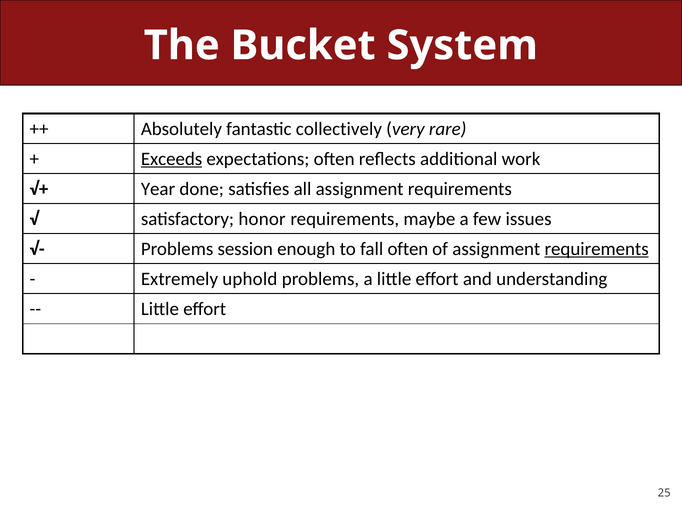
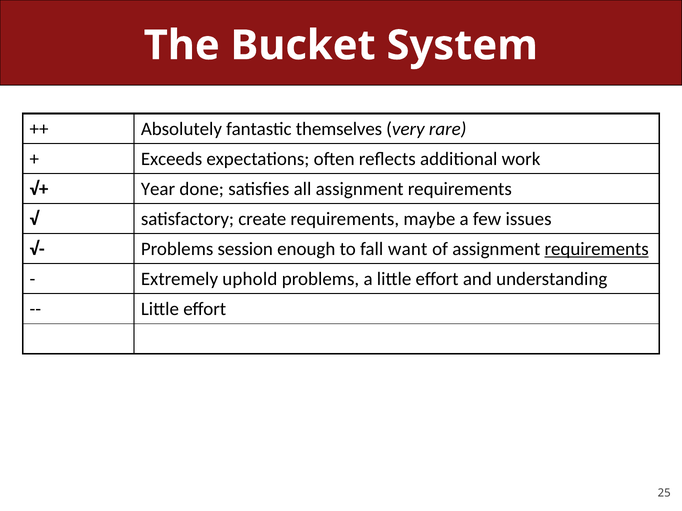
collectively: collectively -> themselves
Exceeds underline: present -> none
honor: honor -> create
fall often: often -> want
